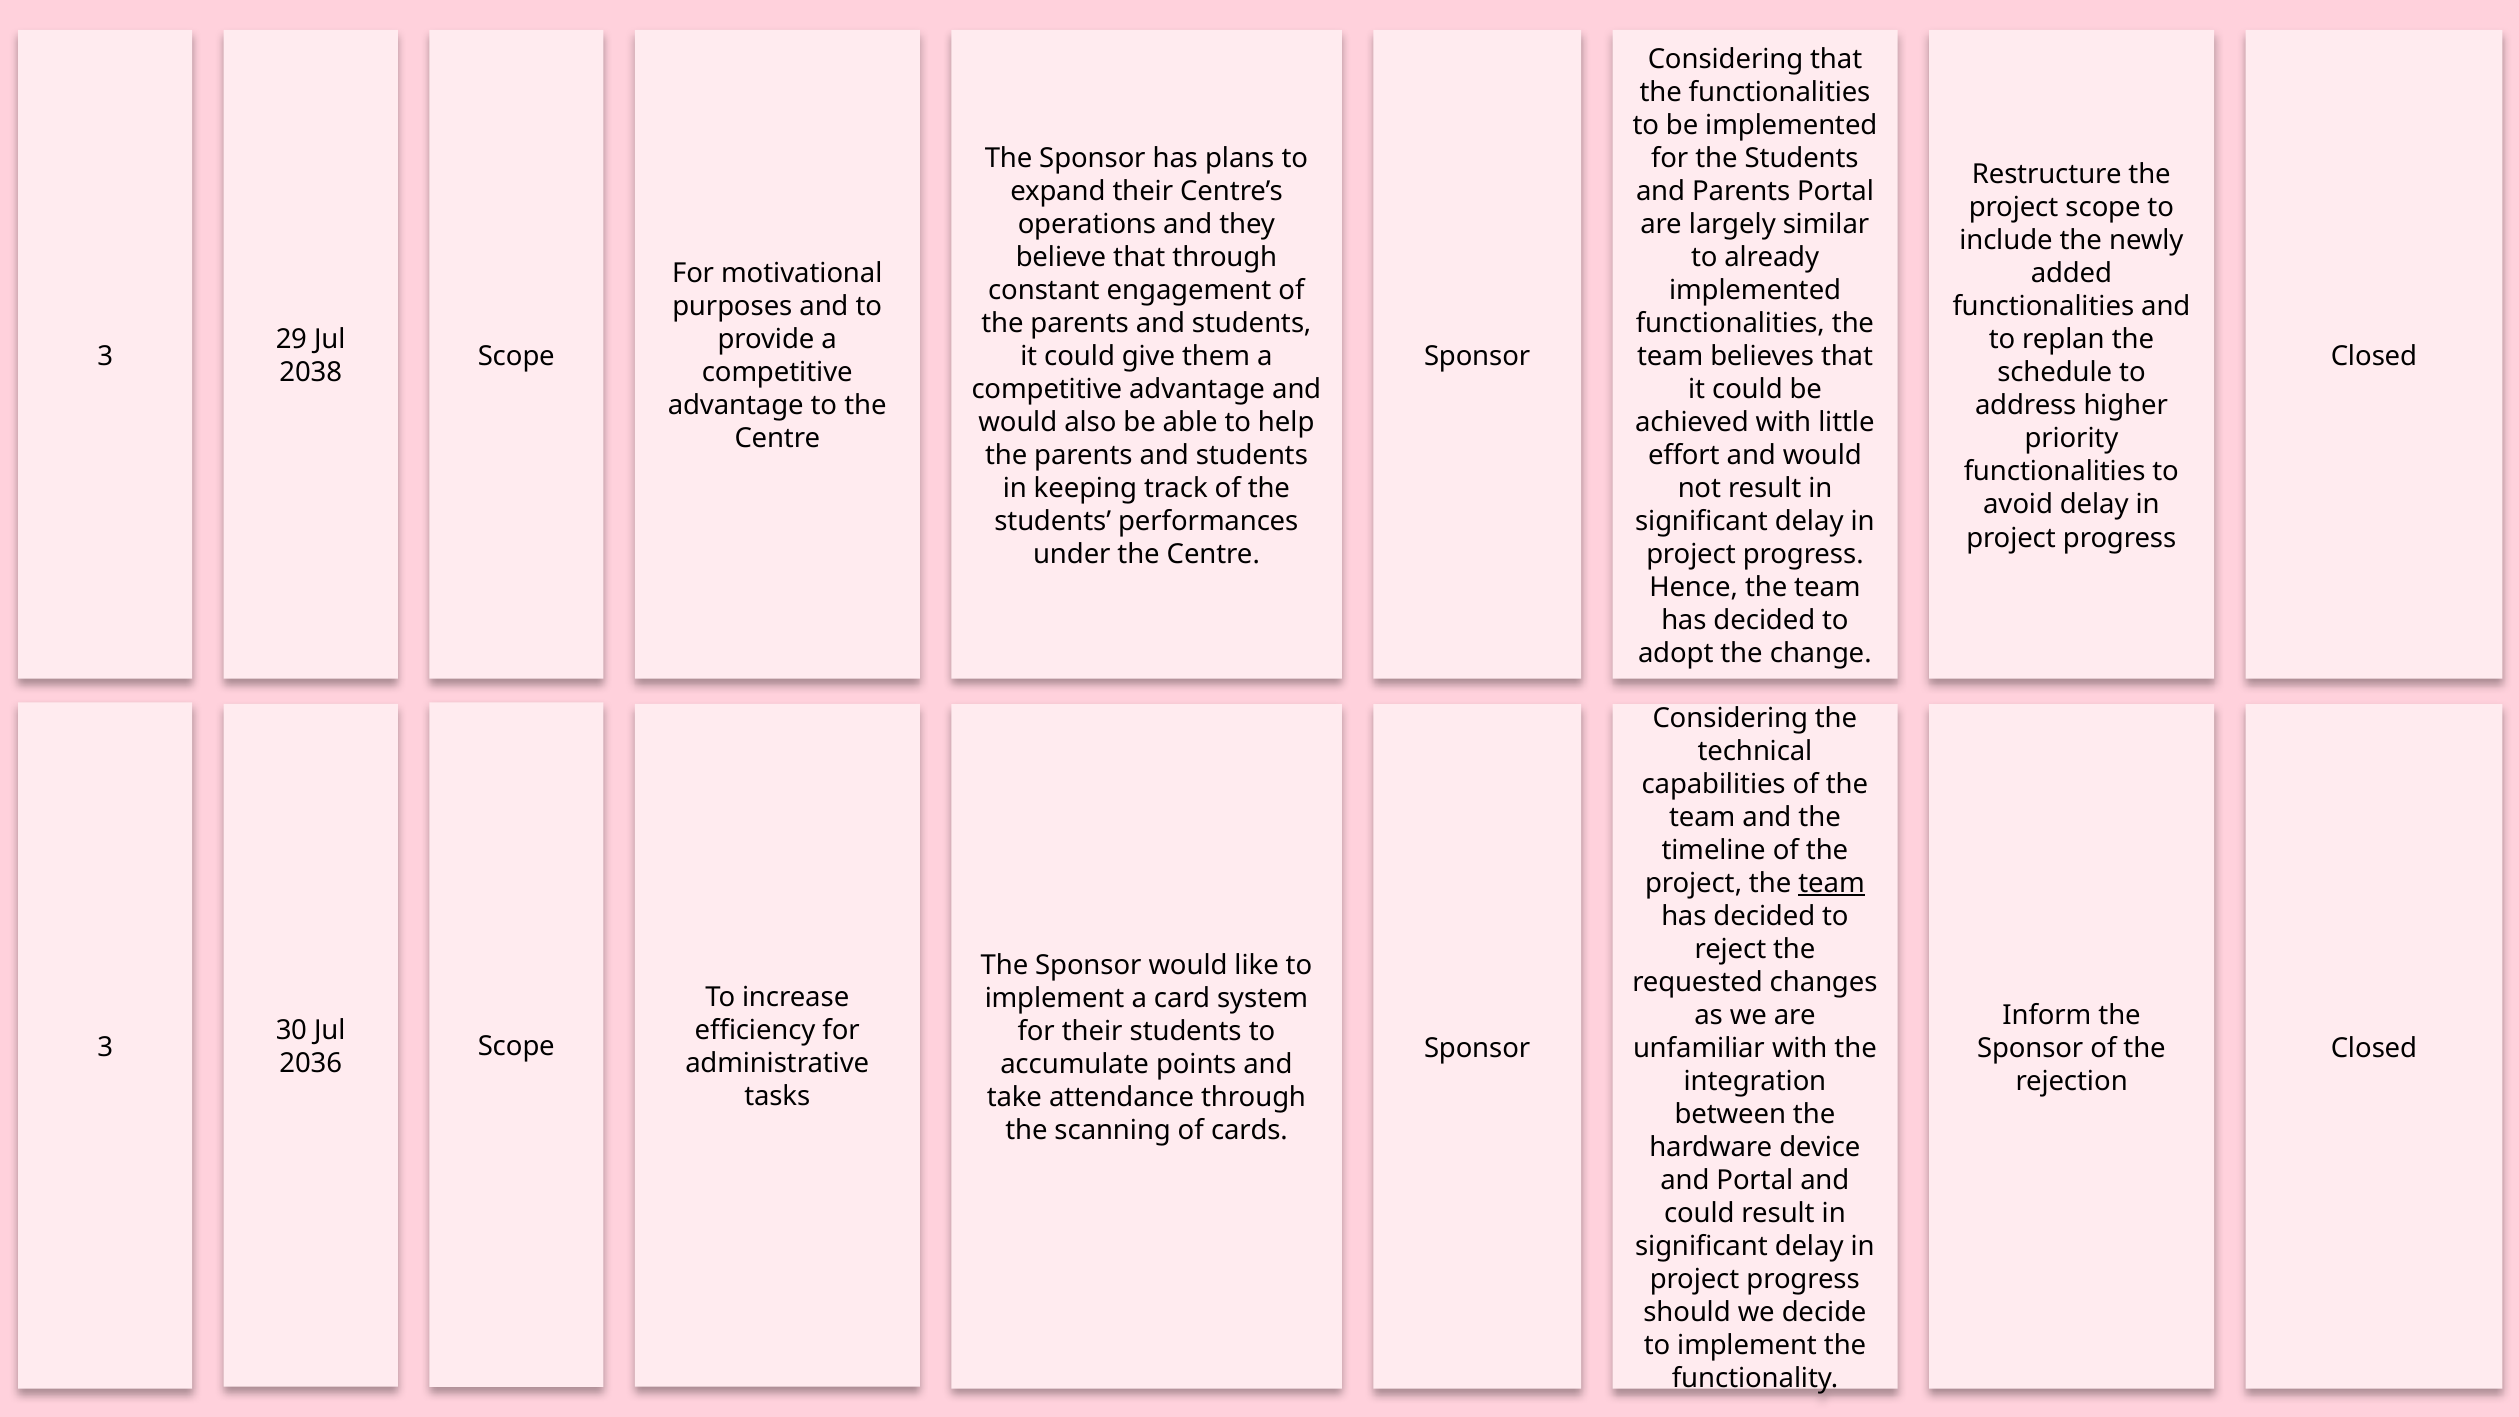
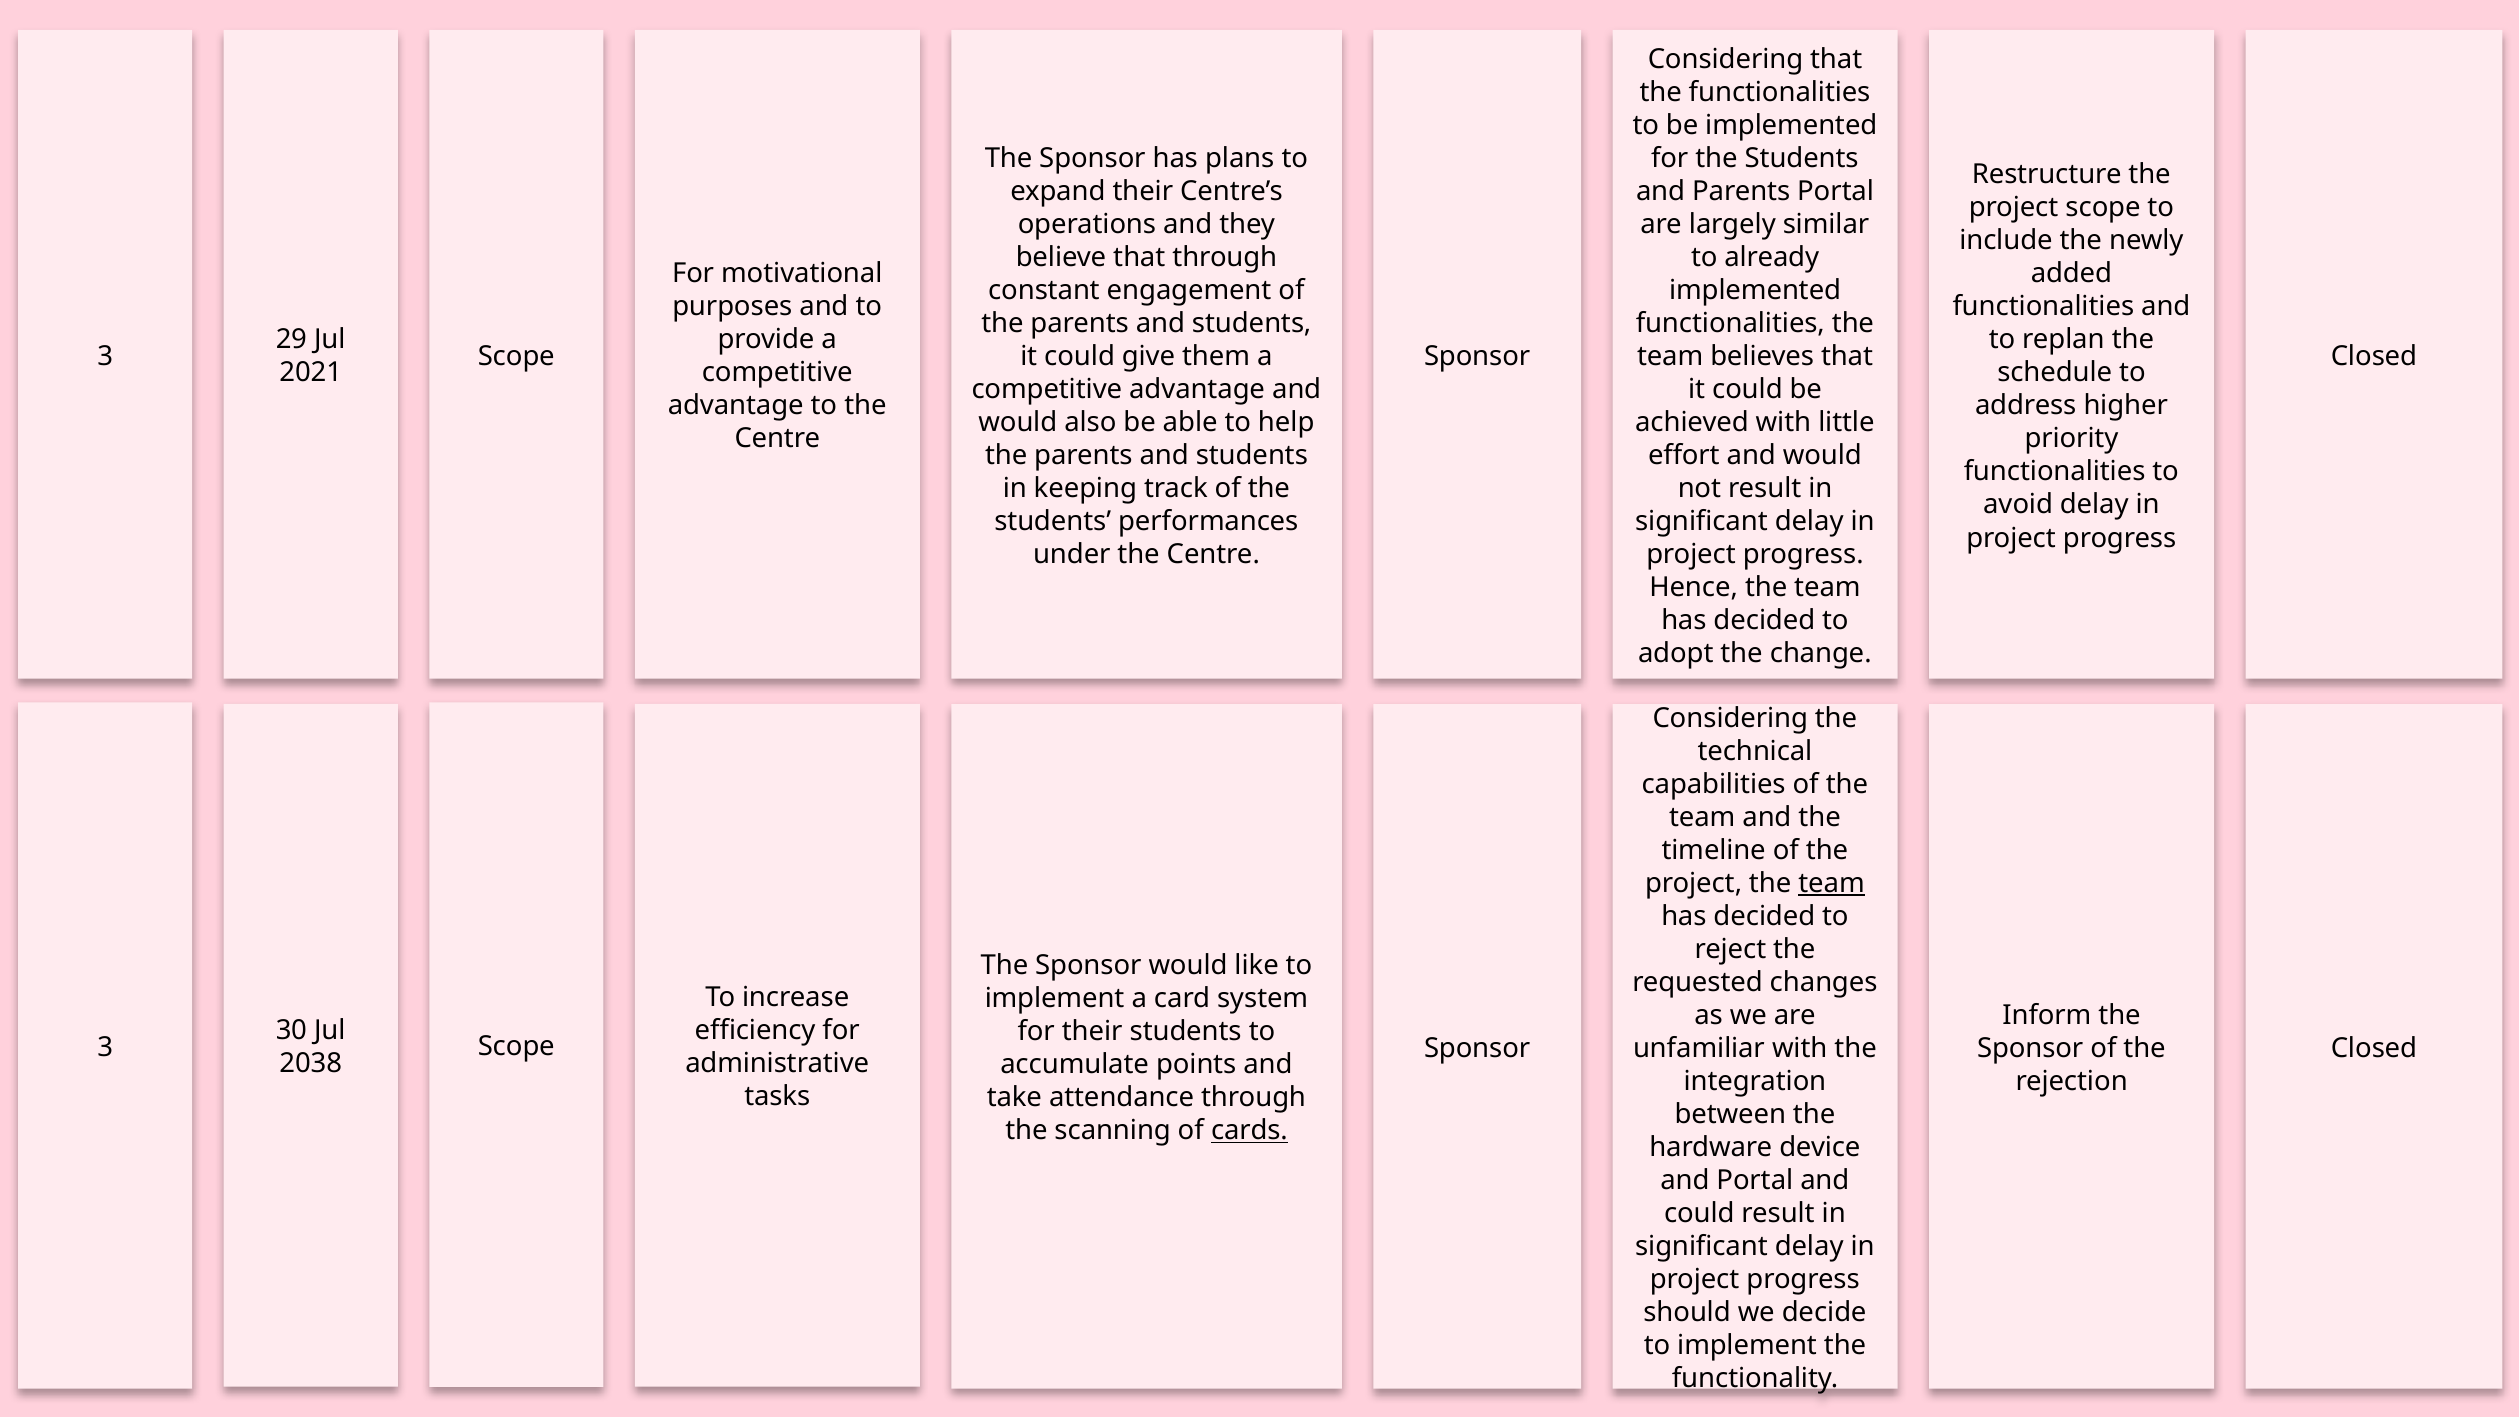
2038: 2038 -> 2021
2036: 2036 -> 2038
cards underline: none -> present
